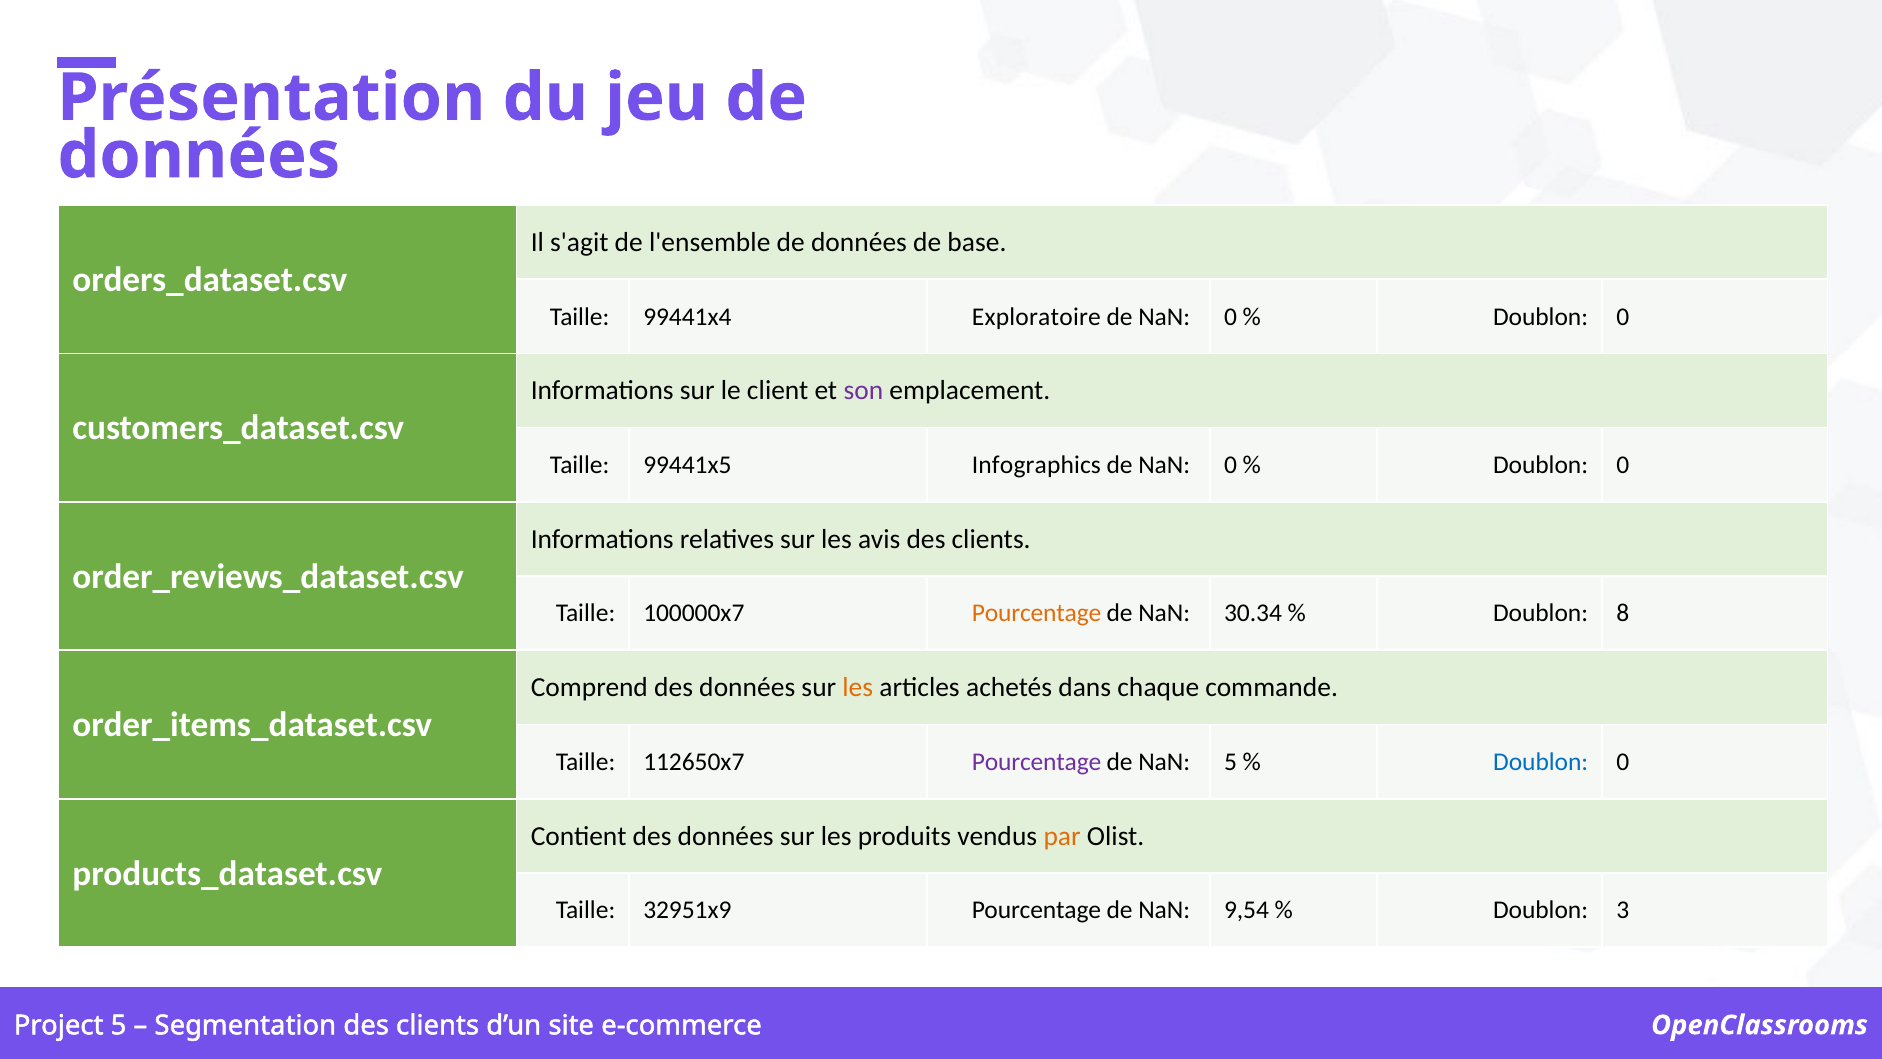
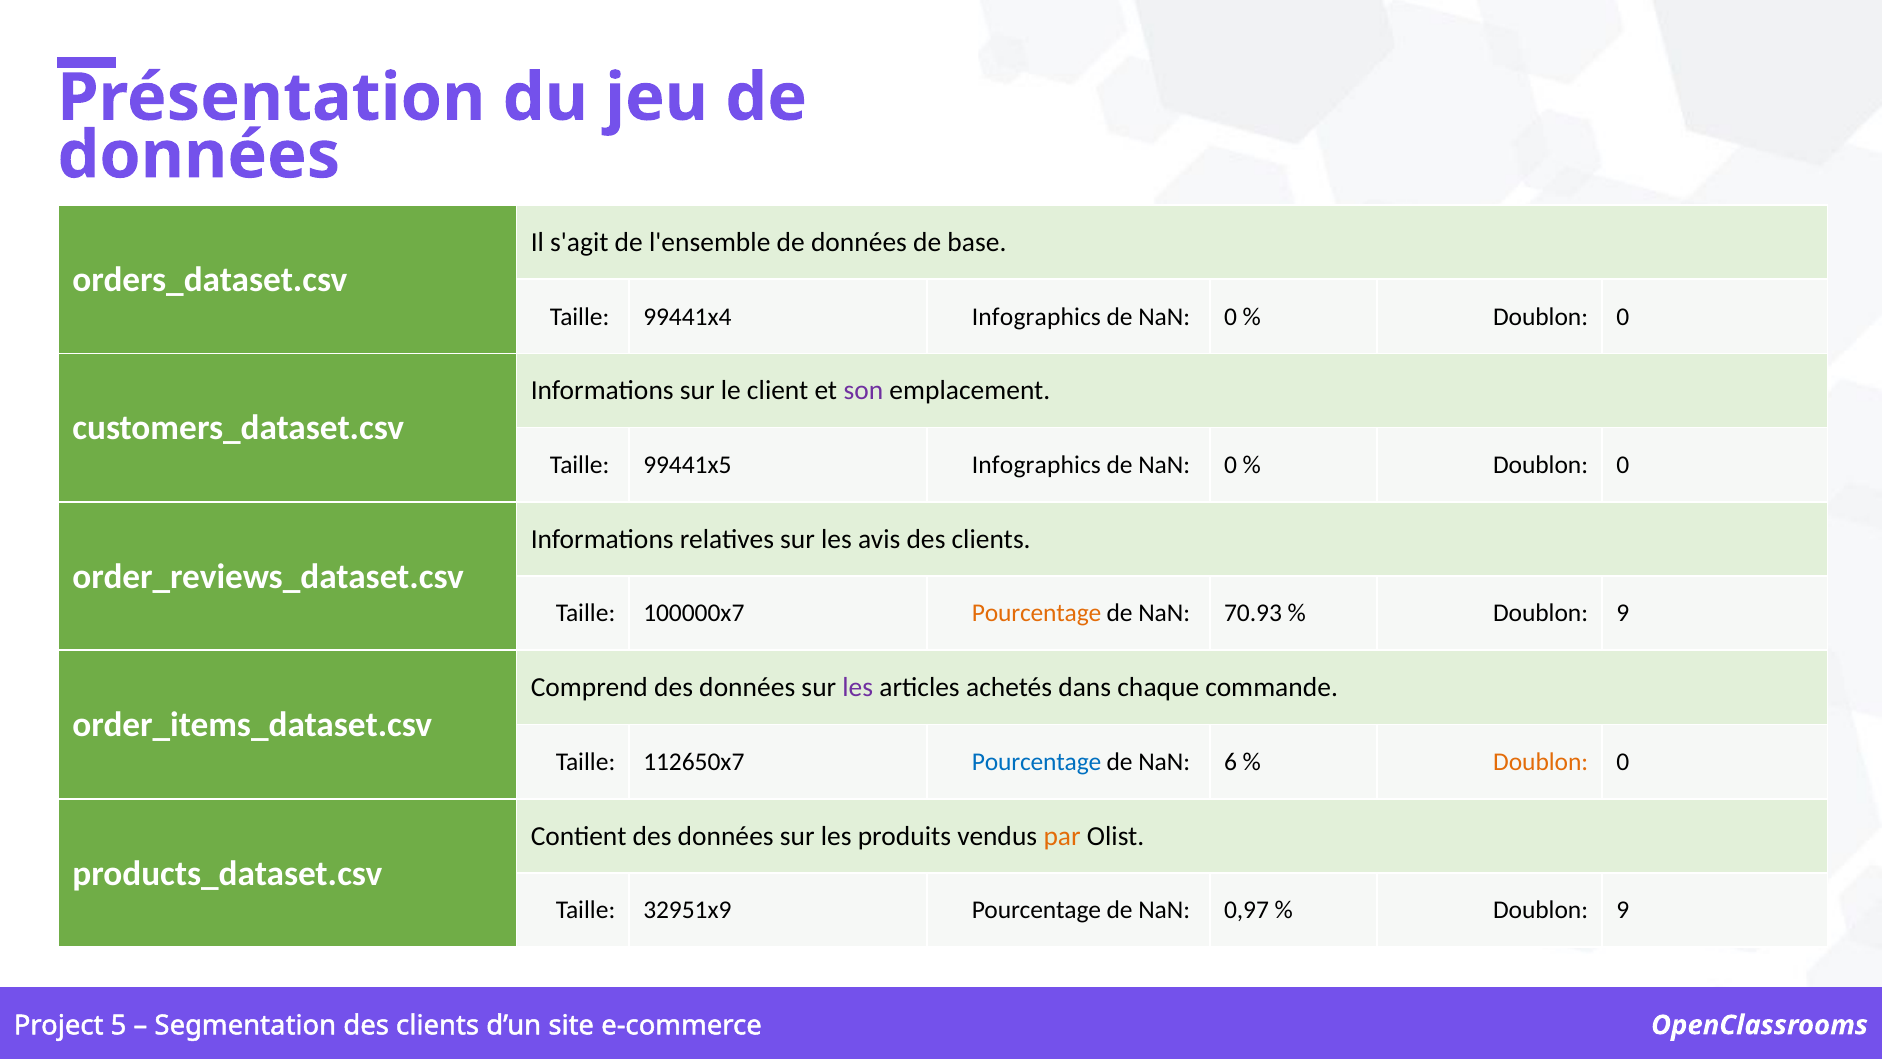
99441x4 Exploratoire: Exploratoire -> Infographics
30.34: 30.34 -> 70.93
8 at (1623, 613): 8 -> 9
les at (858, 688) colour: orange -> purple
Pourcentage at (1037, 762) colour: purple -> blue
NaN 5: 5 -> 6
Doublon at (1541, 762) colour: blue -> orange
9,54: 9,54 -> 0,97
3 at (1623, 910): 3 -> 9
